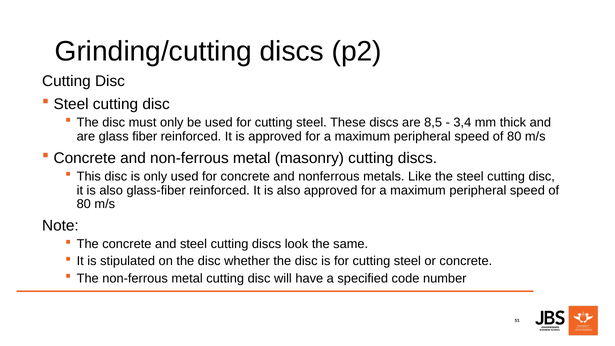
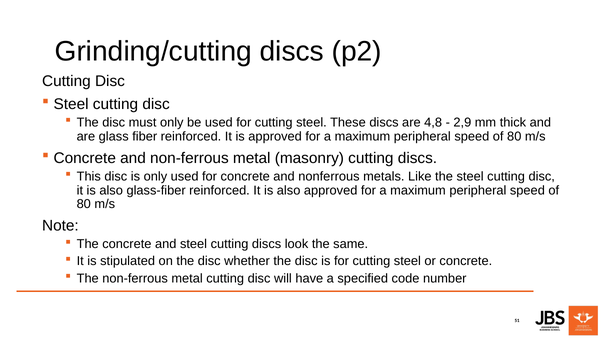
8,5: 8,5 -> 4,8
3,4: 3,4 -> 2,9
